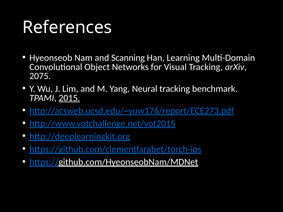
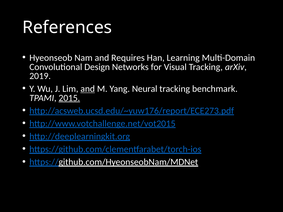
Scanning: Scanning -> Requires
Object: Object -> Design
2075: 2075 -> 2019
and at (88, 89) underline: none -> present
